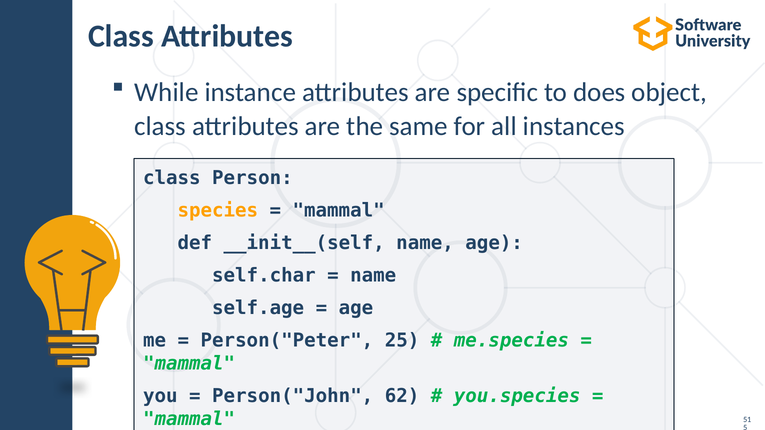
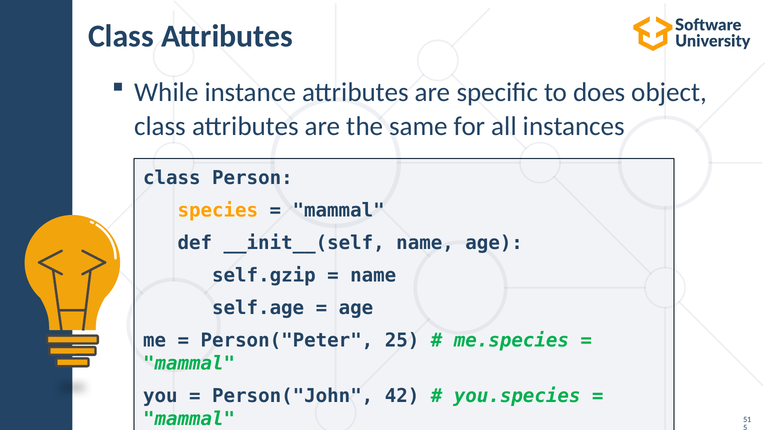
self.char: self.char -> self.gzip
62: 62 -> 42
